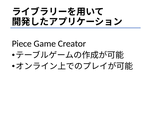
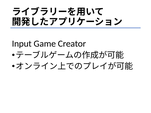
Piece: Piece -> Input
